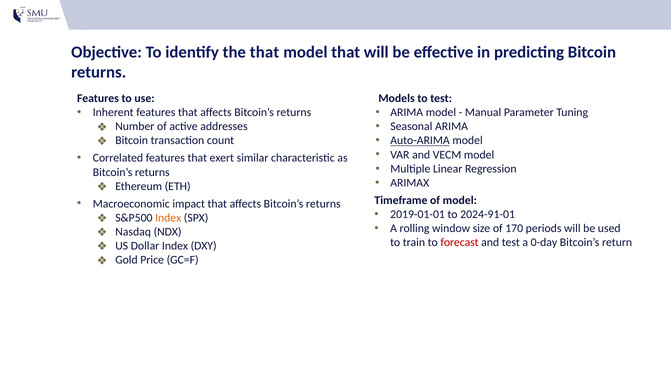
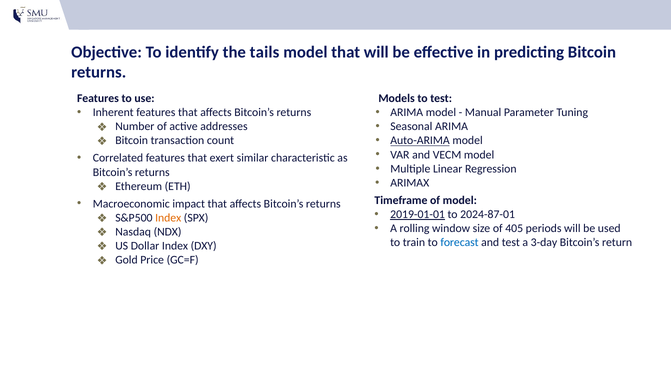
the that: that -> tails
2019-01-01 underline: none -> present
2024-91-01: 2024-91-01 -> 2024-87-01
170: 170 -> 405
forecast colour: red -> blue
0-day: 0-day -> 3-day
